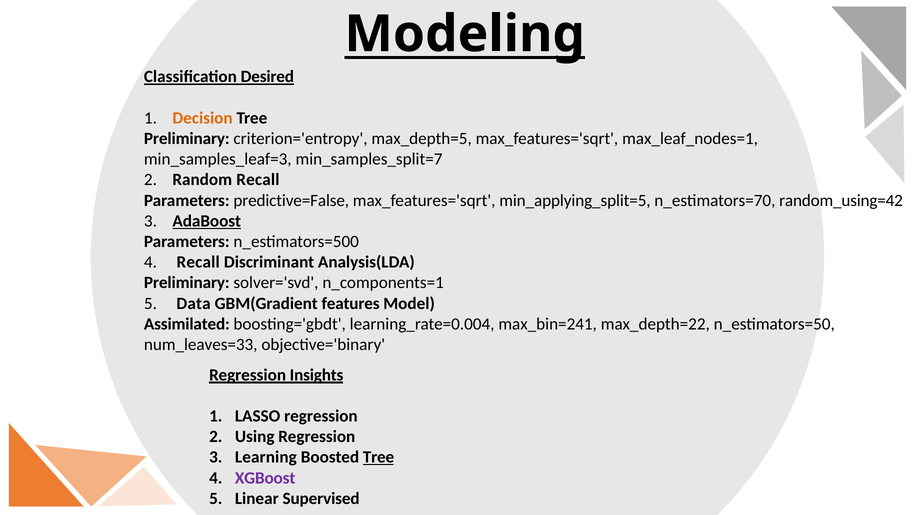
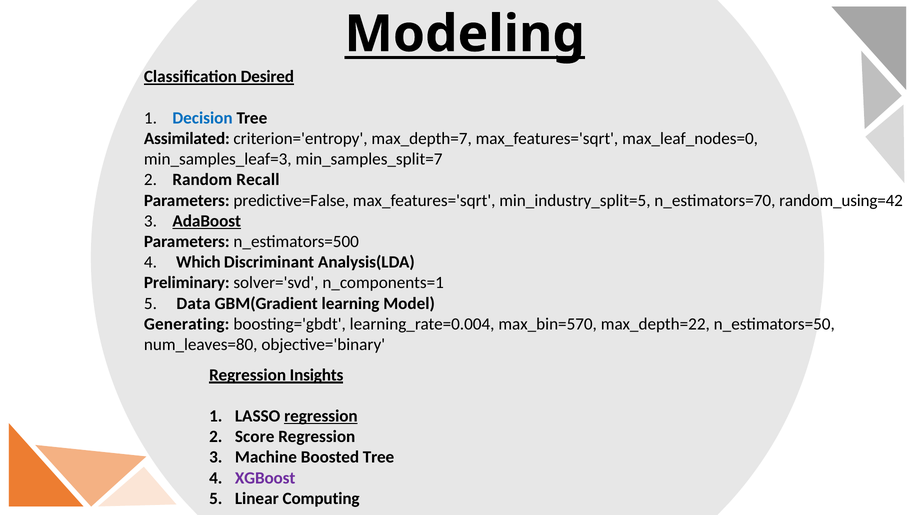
Decision colour: orange -> blue
Preliminary at (187, 139): Preliminary -> Assimilated
max_depth=5: max_depth=5 -> max_depth=7
max_leaf_nodes=1: max_leaf_nodes=1 -> max_leaf_nodes=0
min_applying_split=5: min_applying_split=5 -> min_industry_split=5
4 Recall: Recall -> Which
features: features -> learning
Assimilated: Assimilated -> Generating
max_bin=241: max_bin=241 -> max_bin=570
num_leaves=33: num_leaves=33 -> num_leaves=80
regression at (321, 416) underline: none -> present
Using: Using -> Score
Learning: Learning -> Machine
Tree at (378, 457) underline: present -> none
Supervised: Supervised -> Computing
